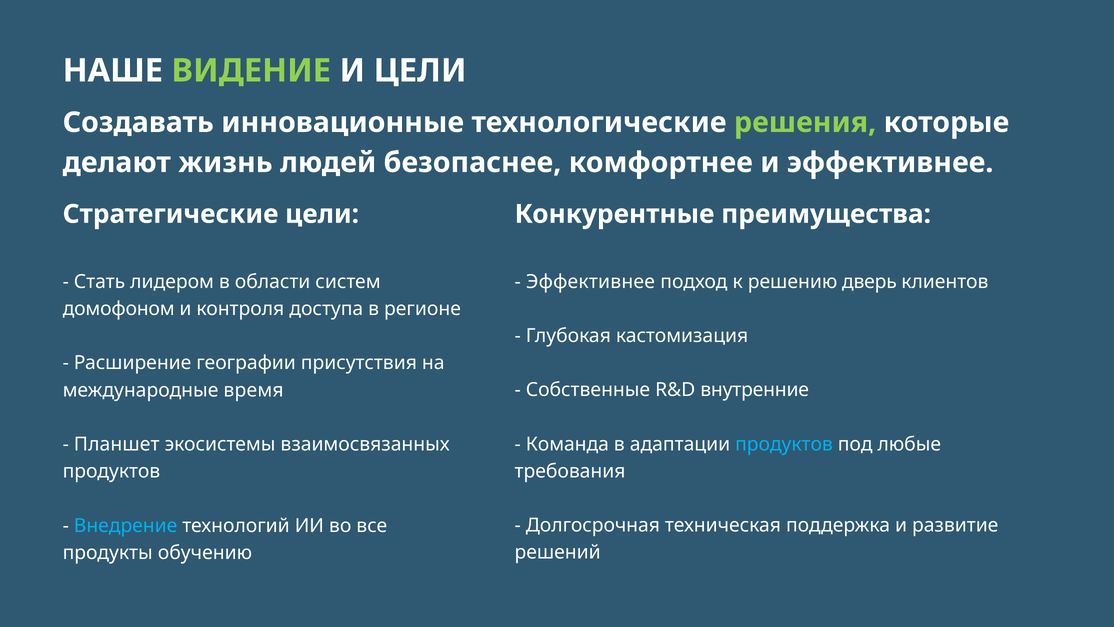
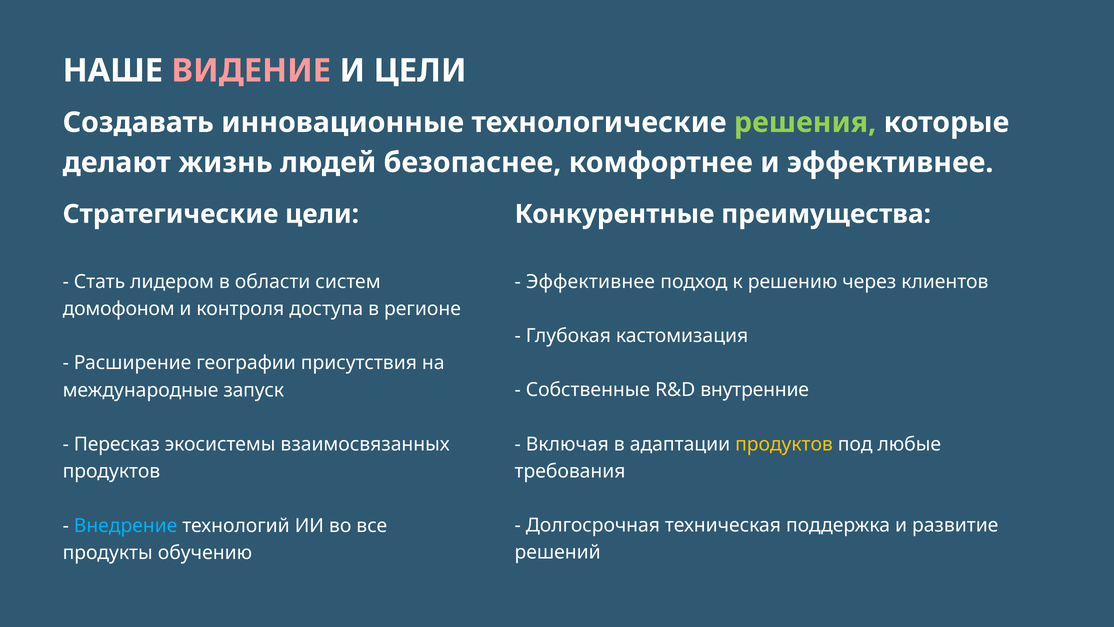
ВИДЕНИЕ colour: light green -> pink
дверь: дверь -> через
время: время -> запуск
Команда: Команда -> Включая
продуктов at (784, 444) colour: light blue -> yellow
Планшет: Планшет -> Пересказ
